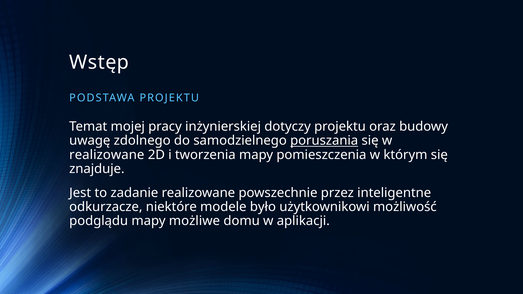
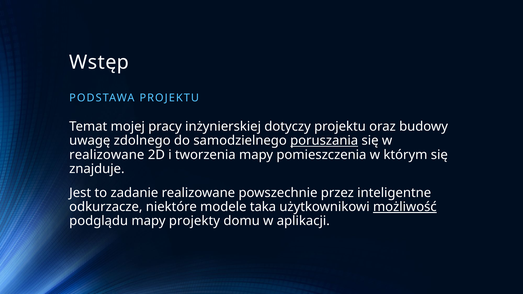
było: było -> taka
możliwość underline: none -> present
możliwe: możliwe -> projekty
